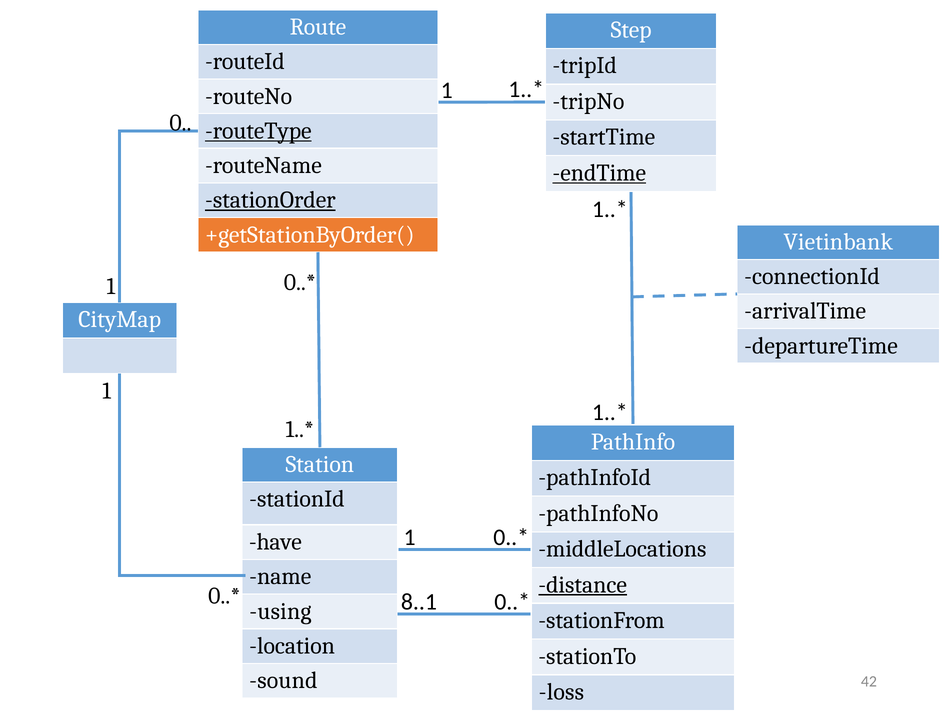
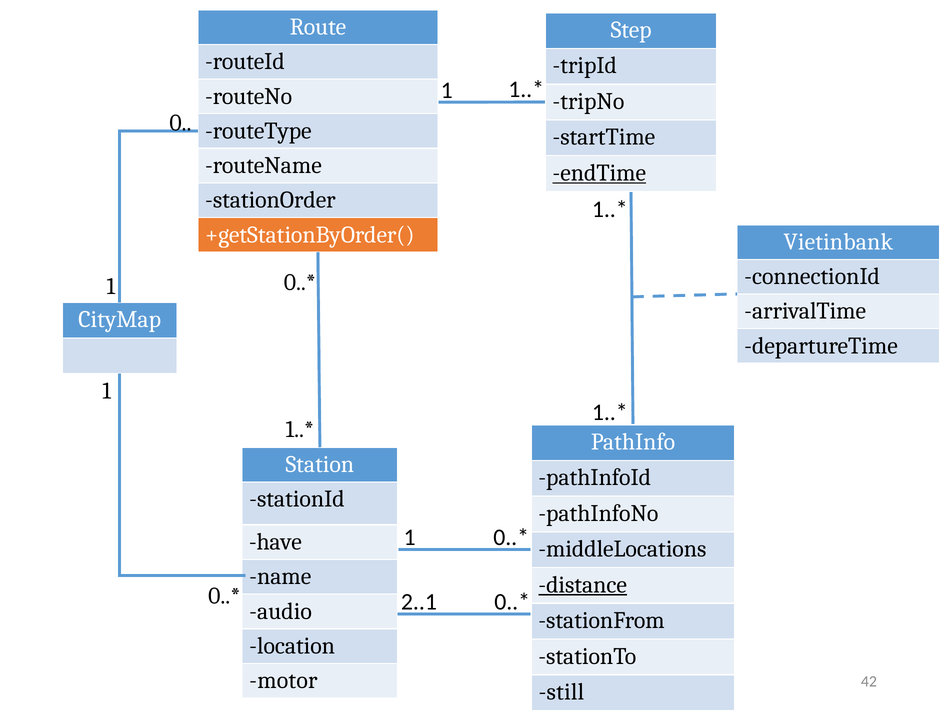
routeType underline: present -> none
stationOrder underline: present -> none
8..1: 8..1 -> 2..1
using: using -> audio
sound: sound -> motor
loss: loss -> still
